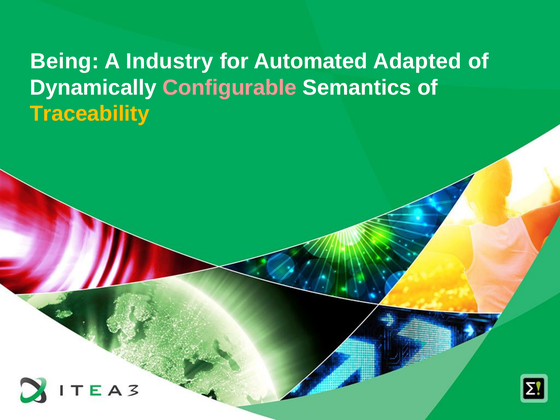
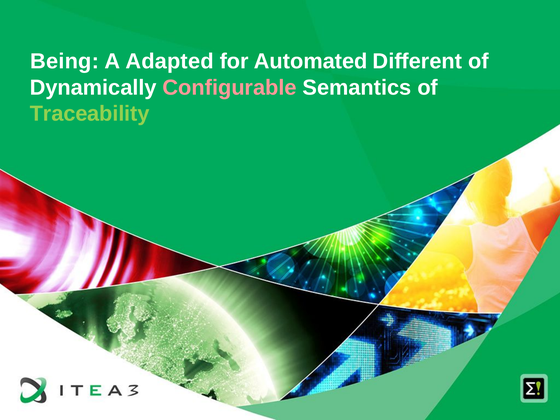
Industry: Industry -> Adapted
Adapted: Adapted -> Different
Traceability colour: yellow -> light green
